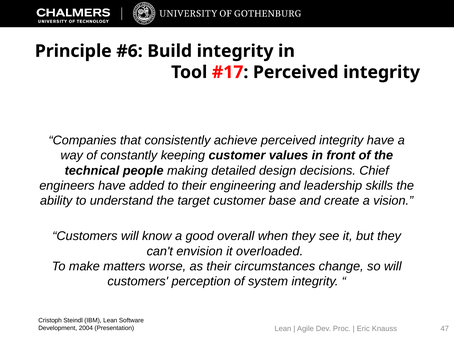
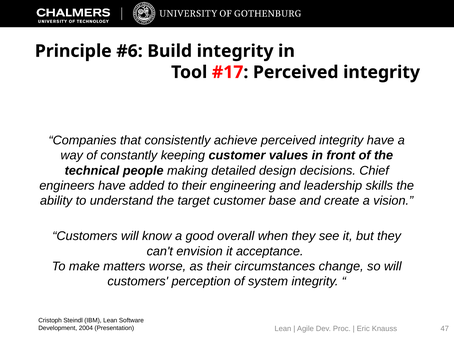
overloaded: overloaded -> acceptance
